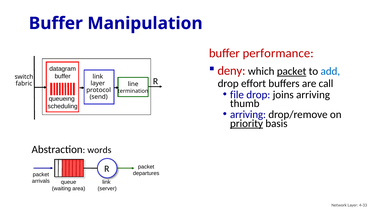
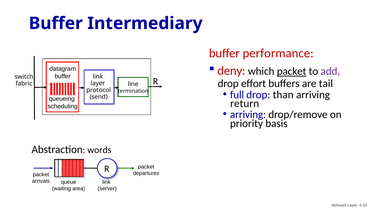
Manipulation: Manipulation -> Intermediary
add colour: blue -> purple
call: call -> tail
file: file -> full
joins: joins -> than
thumb: thumb -> return
priority underline: present -> none
